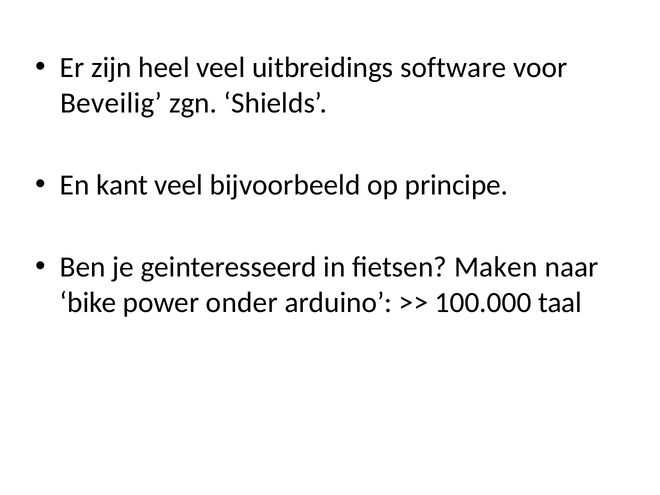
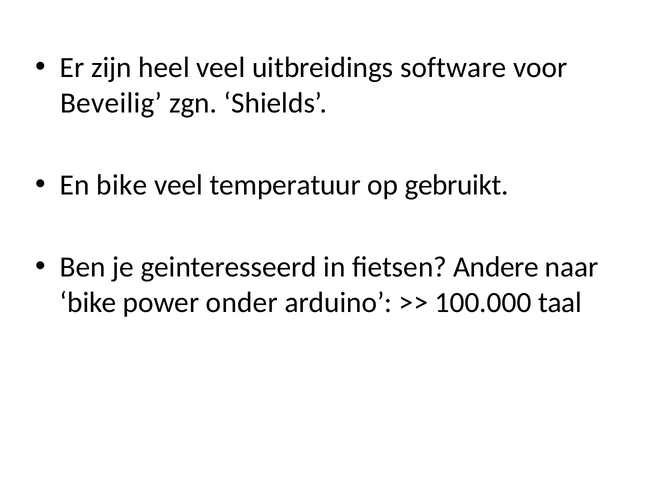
En kant: kant -> bike
bijvoorbeeld: bijvoorbeeld -> temperatuur
principe: principe -> gebruikt
Maken: Maken -> Andere
